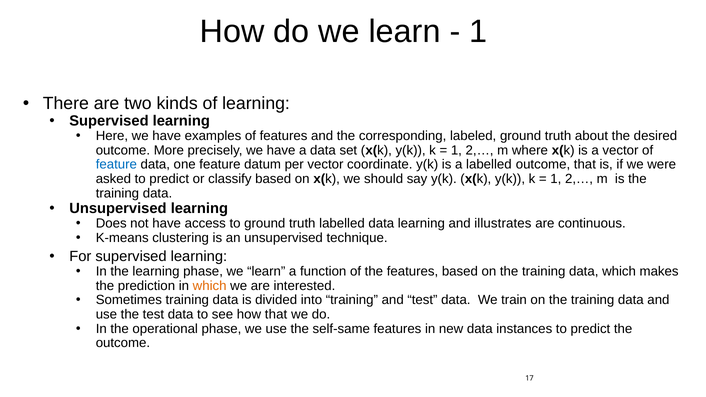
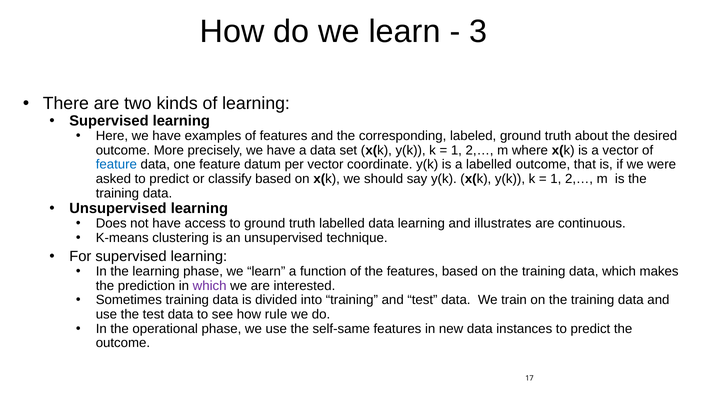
1 at (478, 32): 1 -> 3
which at (210, 286) colour: orange -> purple
how that: that -> rule
